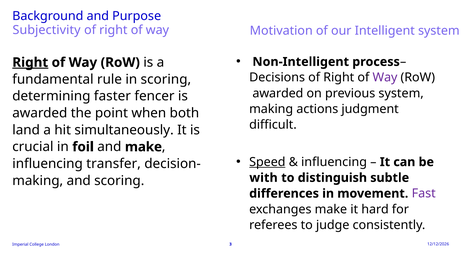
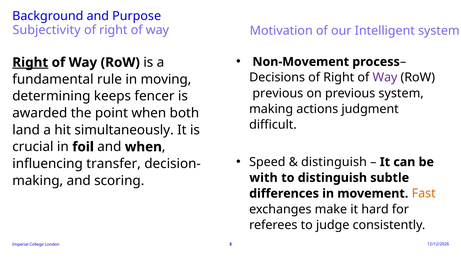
Non-Intelligent: Non-Intelligent -> Non-Movement
in scoring: scoring -> moving
awarded at (278, 93): awarded -> previous
faster: faster -> keeps
and make: make -> when
Speed underline: present -> none
influencing at (334, 162): influencing -> distinguish
Fast colour: purple -> orange
